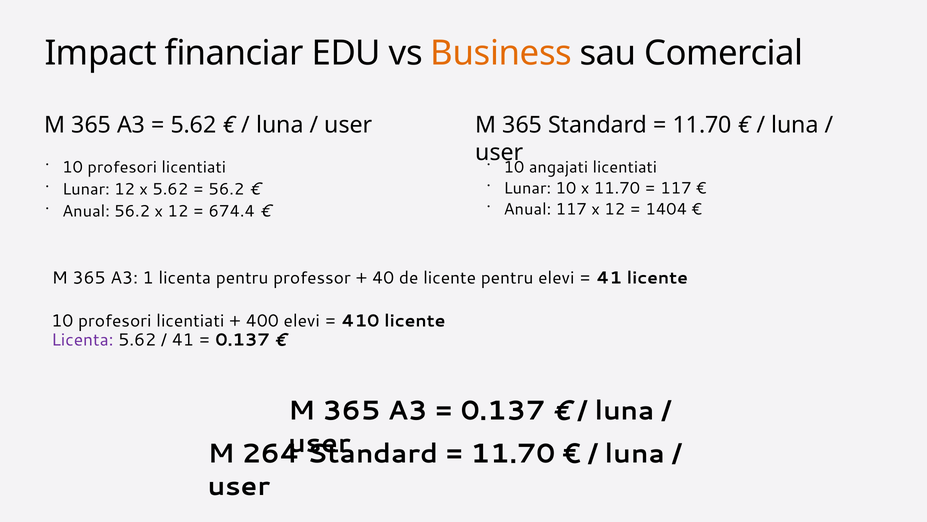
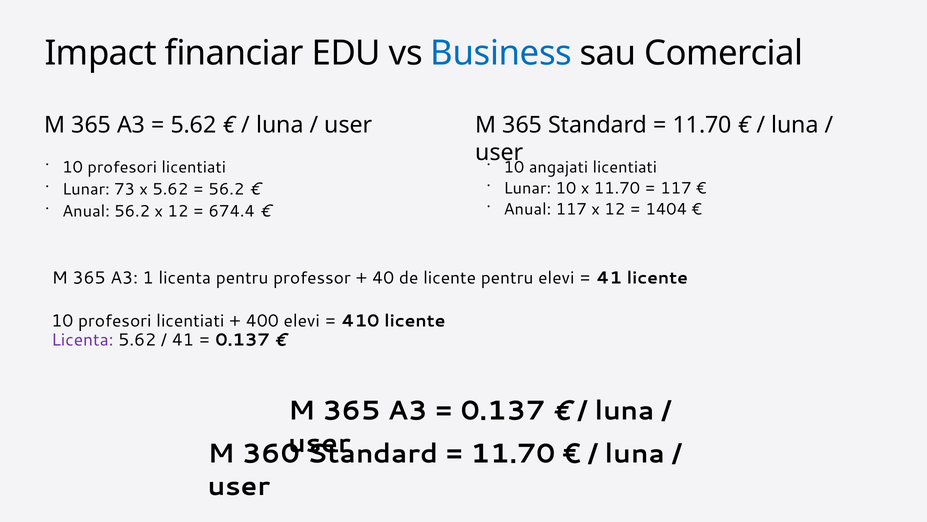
Business colour: orange -> blue
Lunar 12: 12 -> 73
264: 264 -> 360
